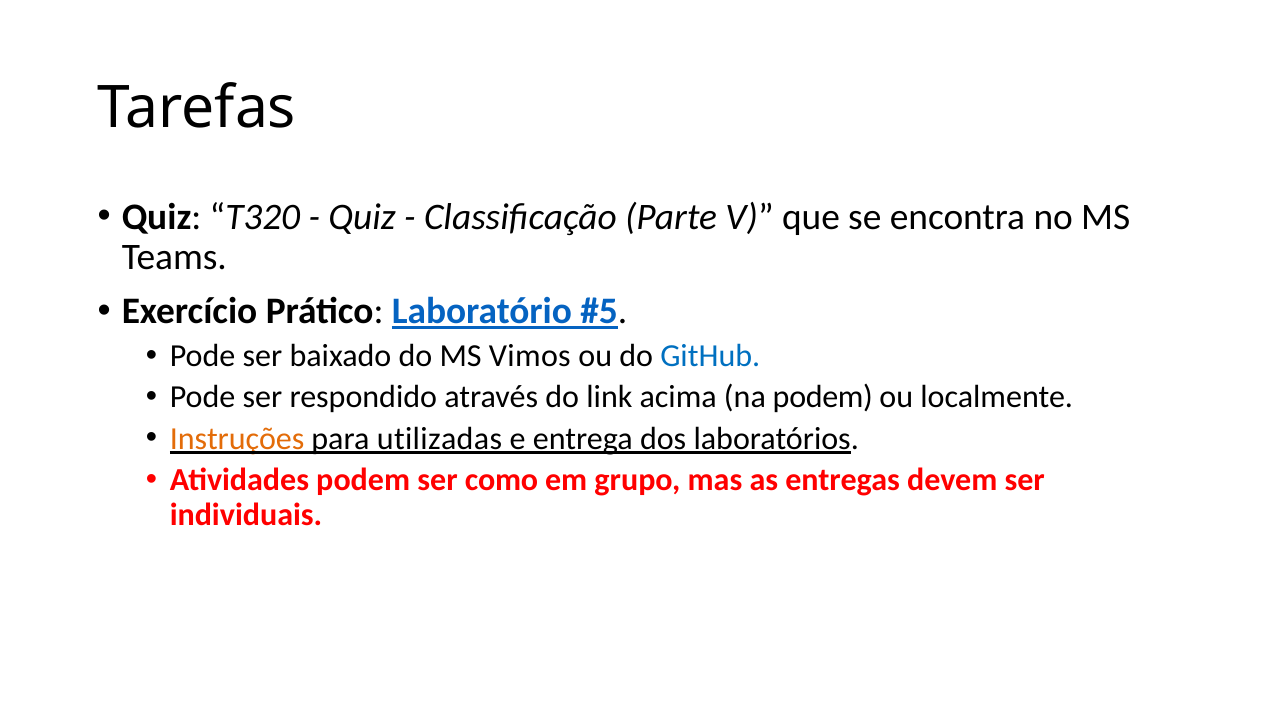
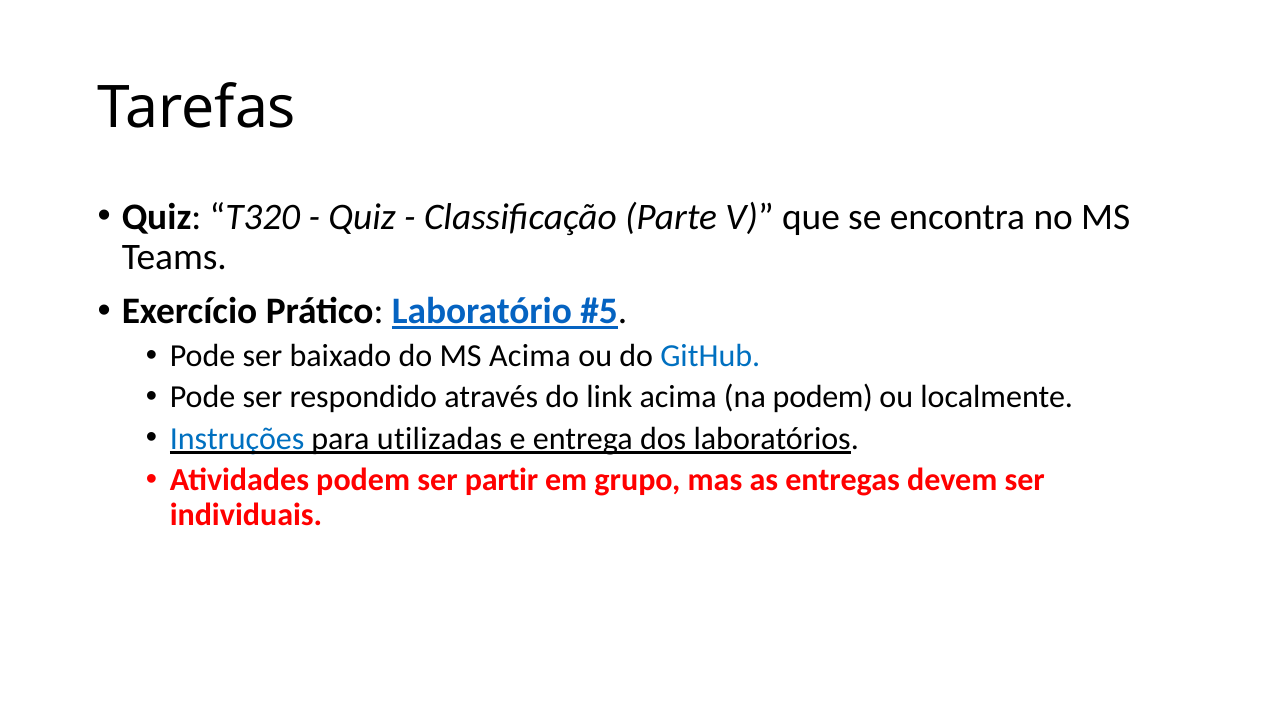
MS Vimos: Vimos -> Acima
Instruções colour: orange -> blue
como: como -> partir
